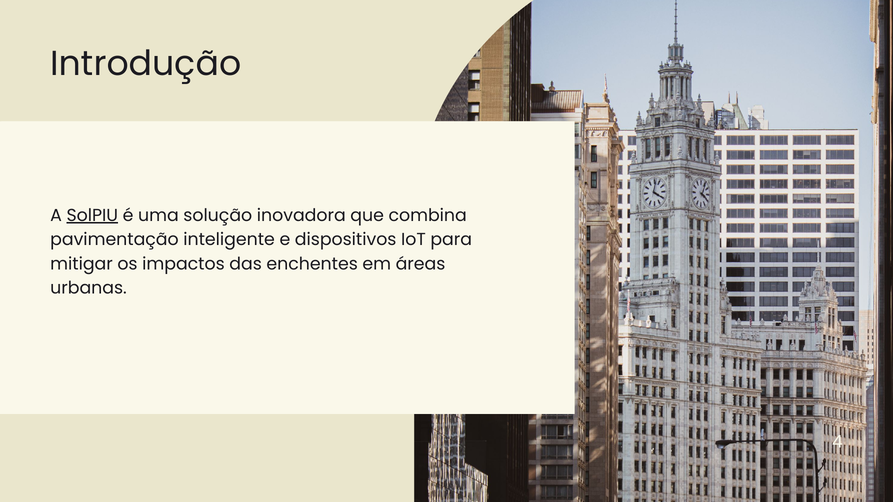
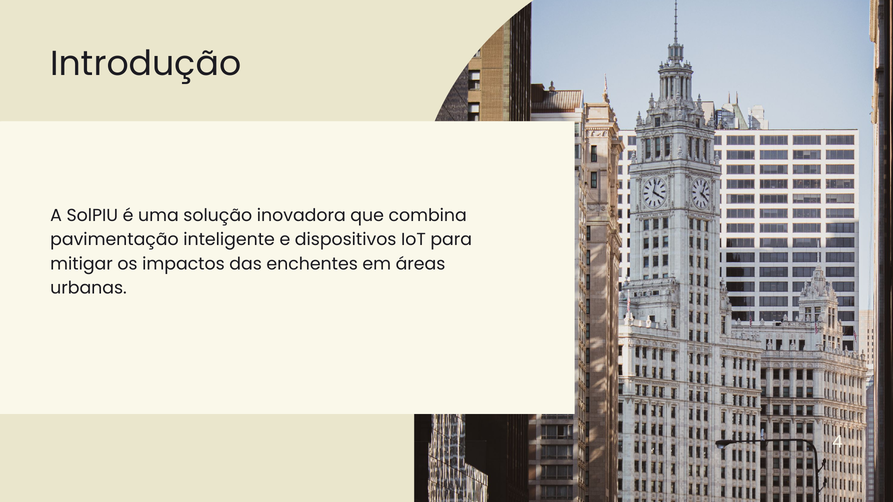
SolPIU underline: present -> none
